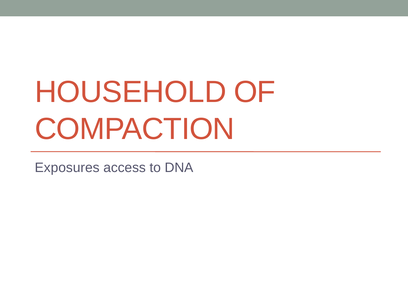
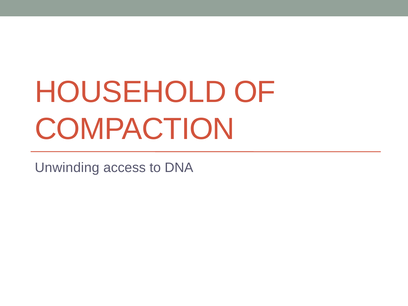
Exposures: Exposures -> Unwinding
